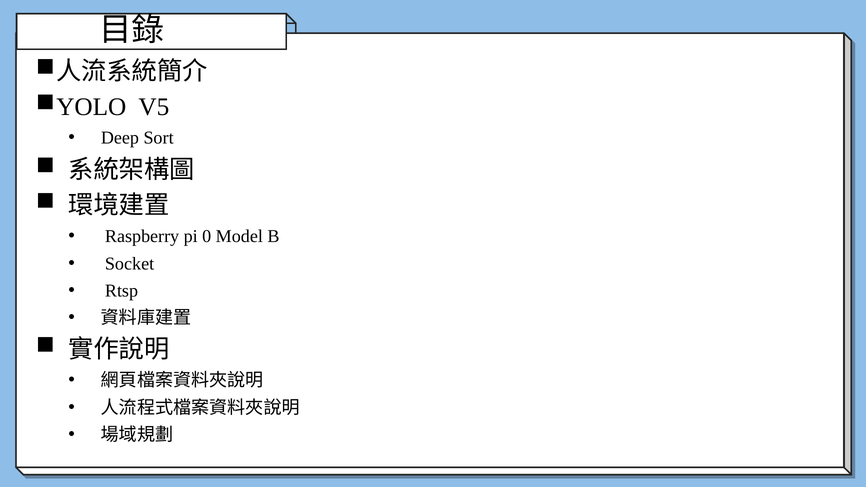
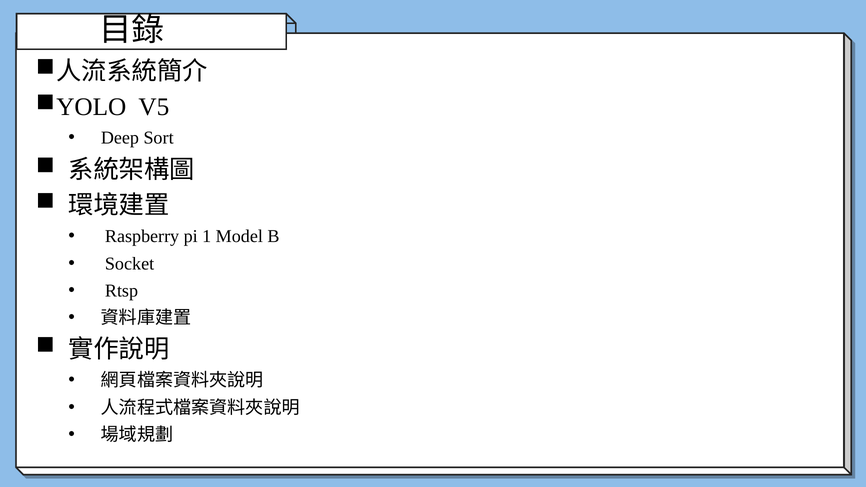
0: 0 -> 1
